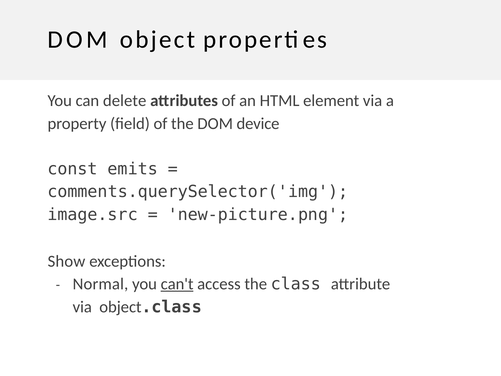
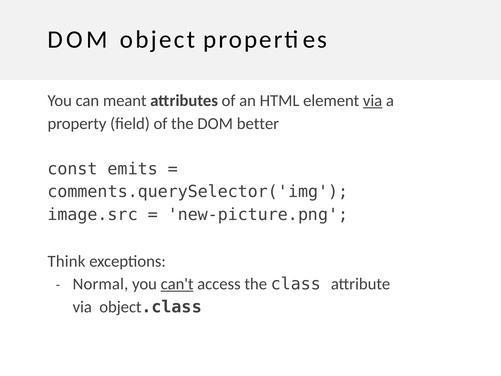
delete: delete -> meant
via at (373, 101) underline: none -> present
device: device -> better
Show: Show -> Think
